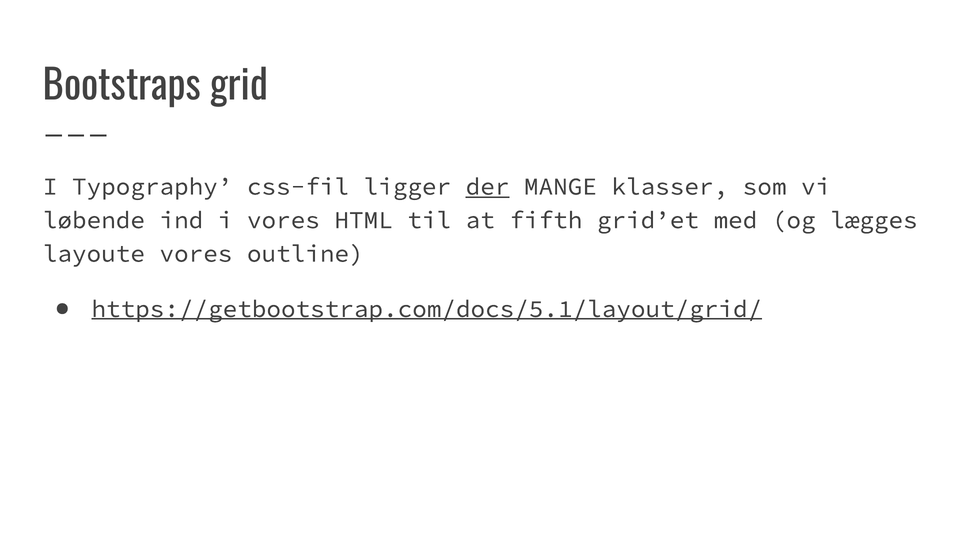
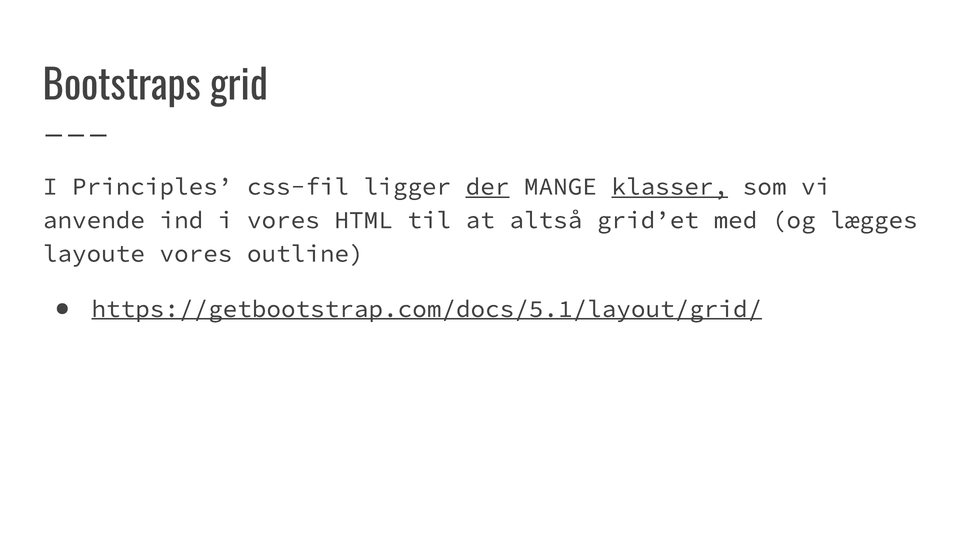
Typography: Typography -> Principles
klasser underline: none -> present
løbende: løbende -> anvende
fifth: fifth -> altså
